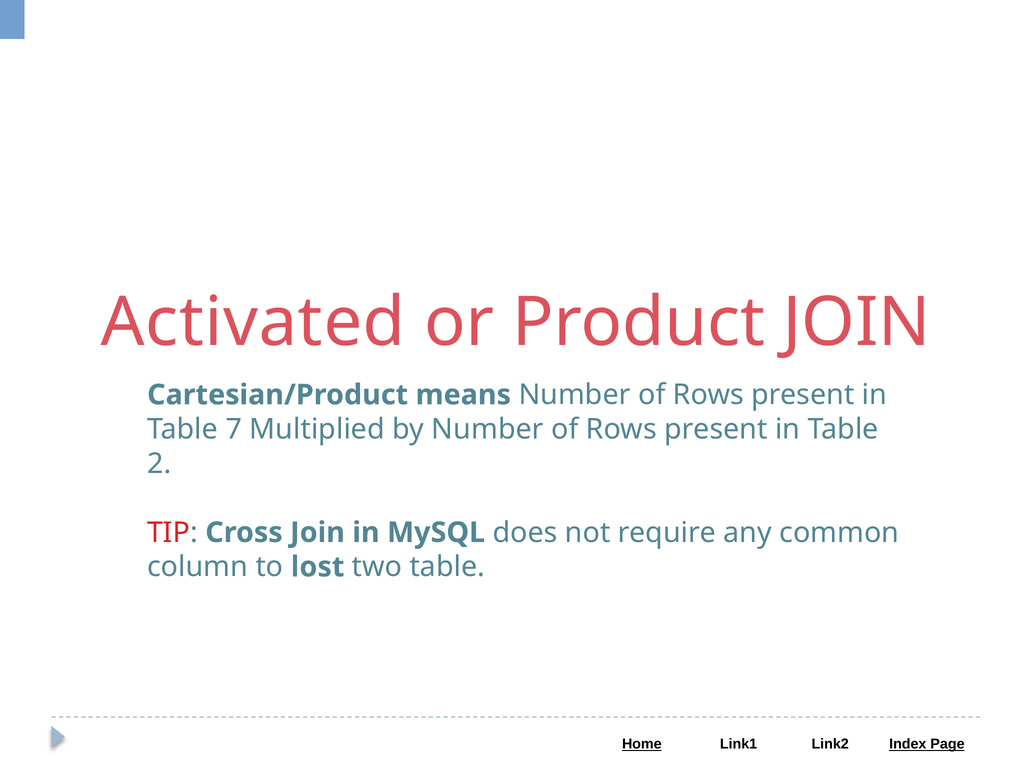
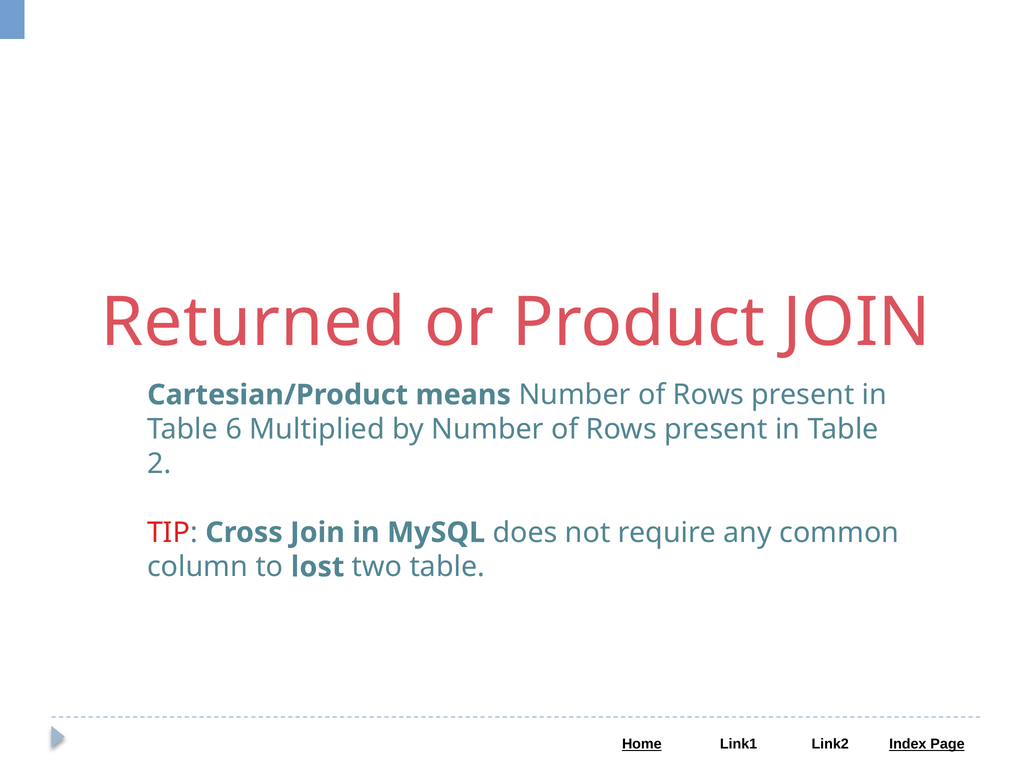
Activated: Activated -> Returned
7: 7 -> 6
